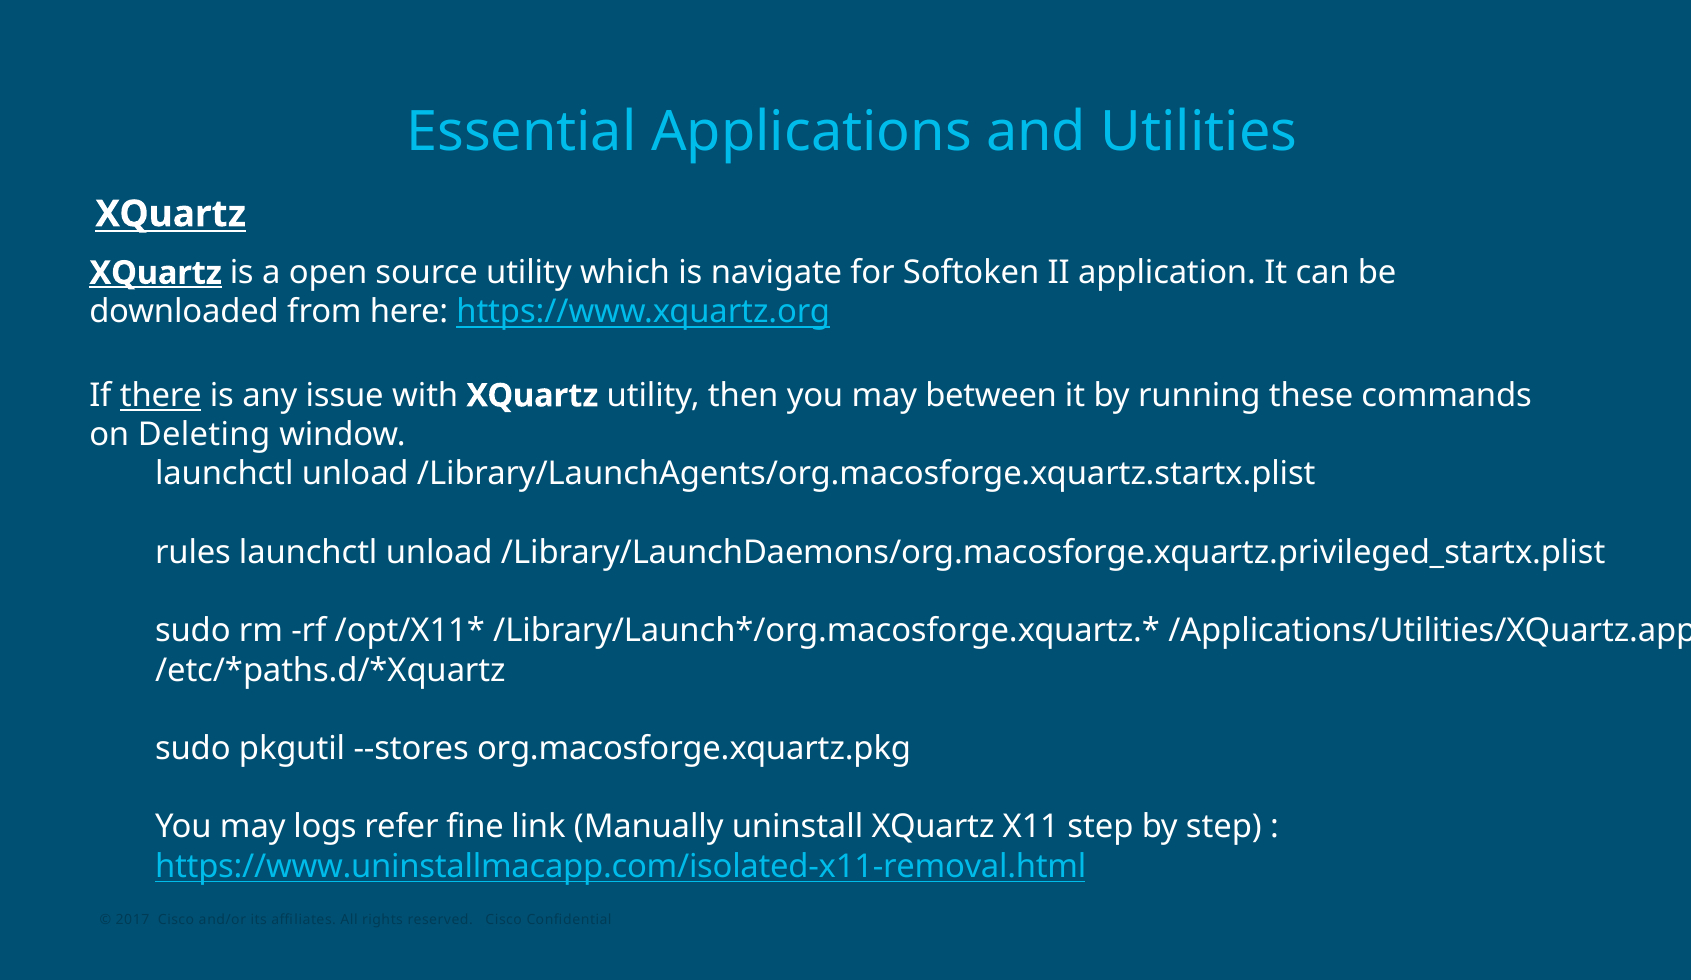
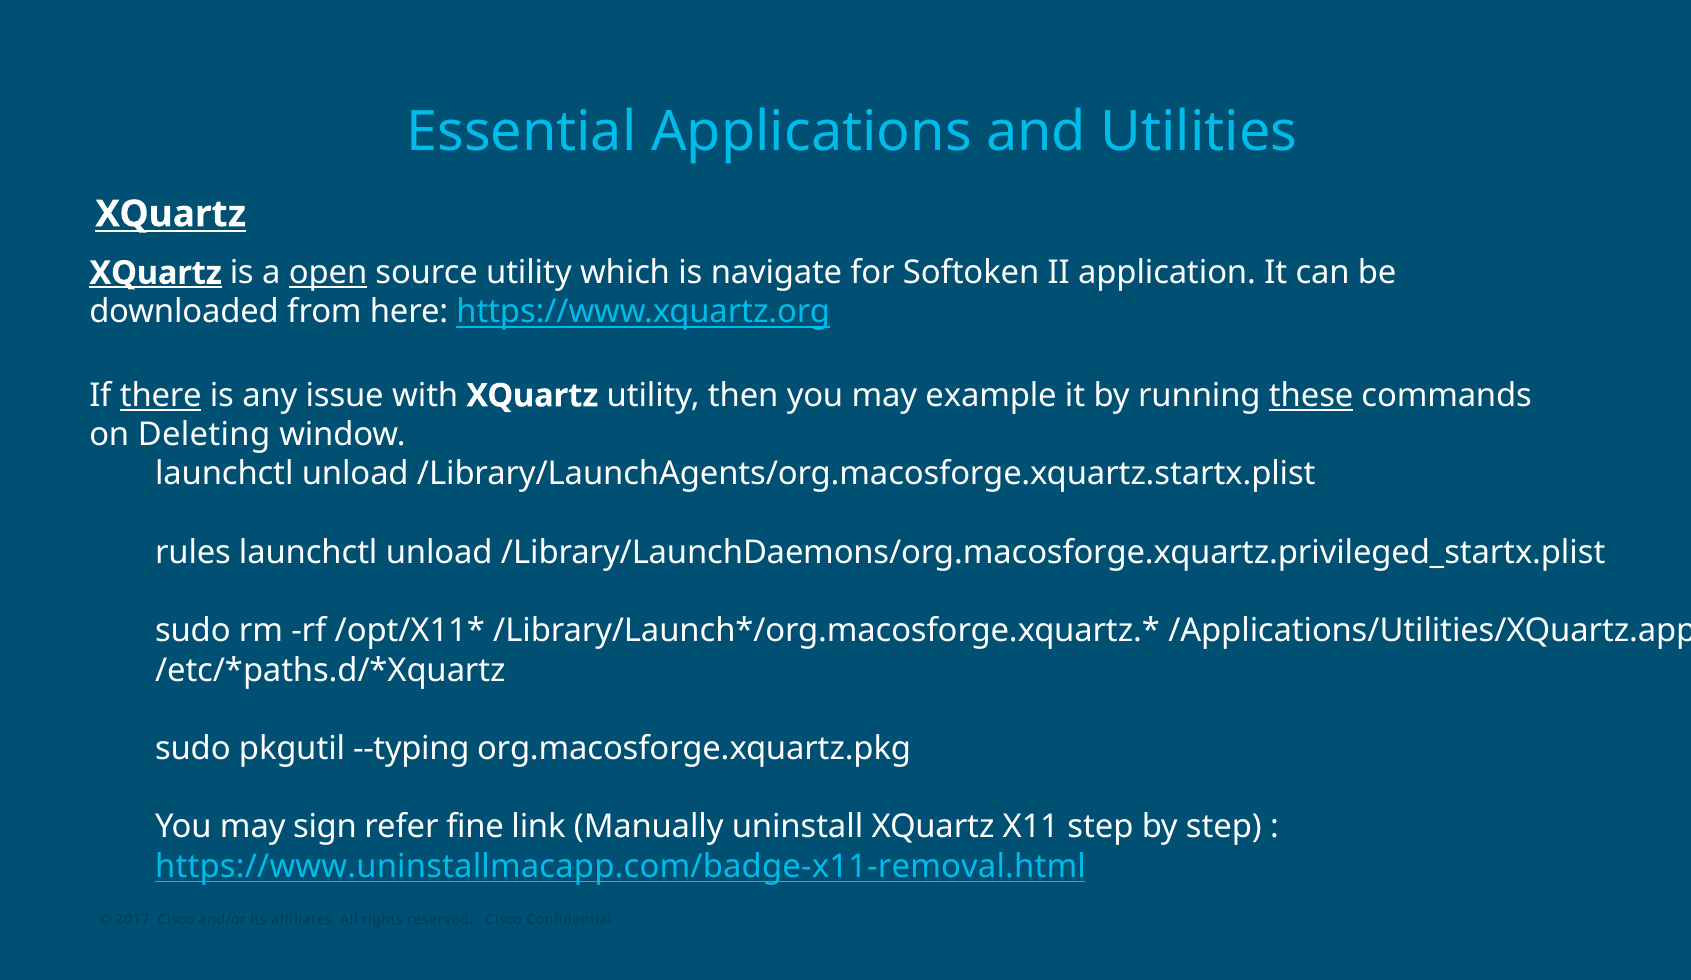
open underline: none -> present
between: between -> example
these underline: none -> present
--stores: --stores -> --typing
logs: logs -> sign
https://www.uninstallmacapp.com/isolated-x11-removal.html: https://www.uninstallmacapp.com/isolated-x11-removal.html -> https://www.uninstallmacapp.com/badge-x11-removal.html
